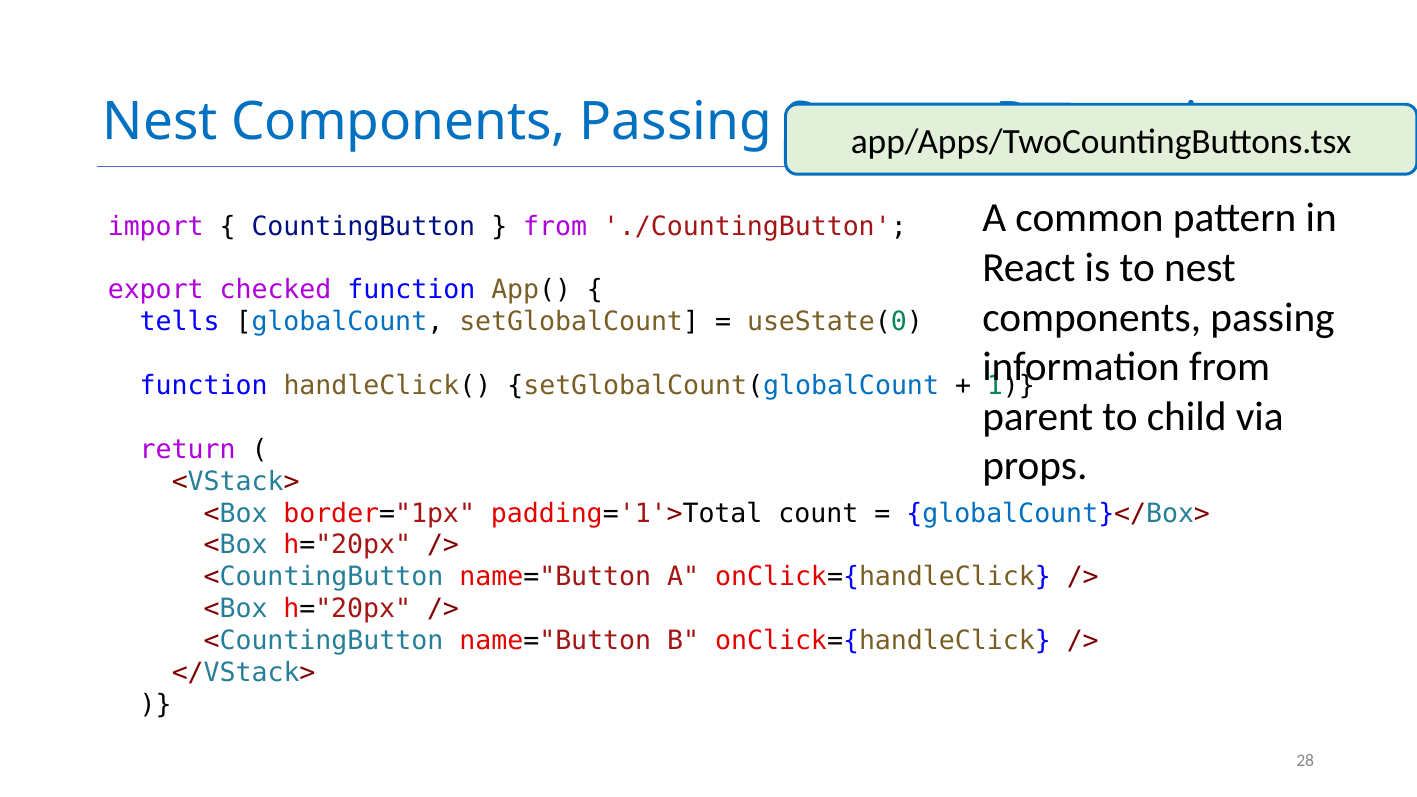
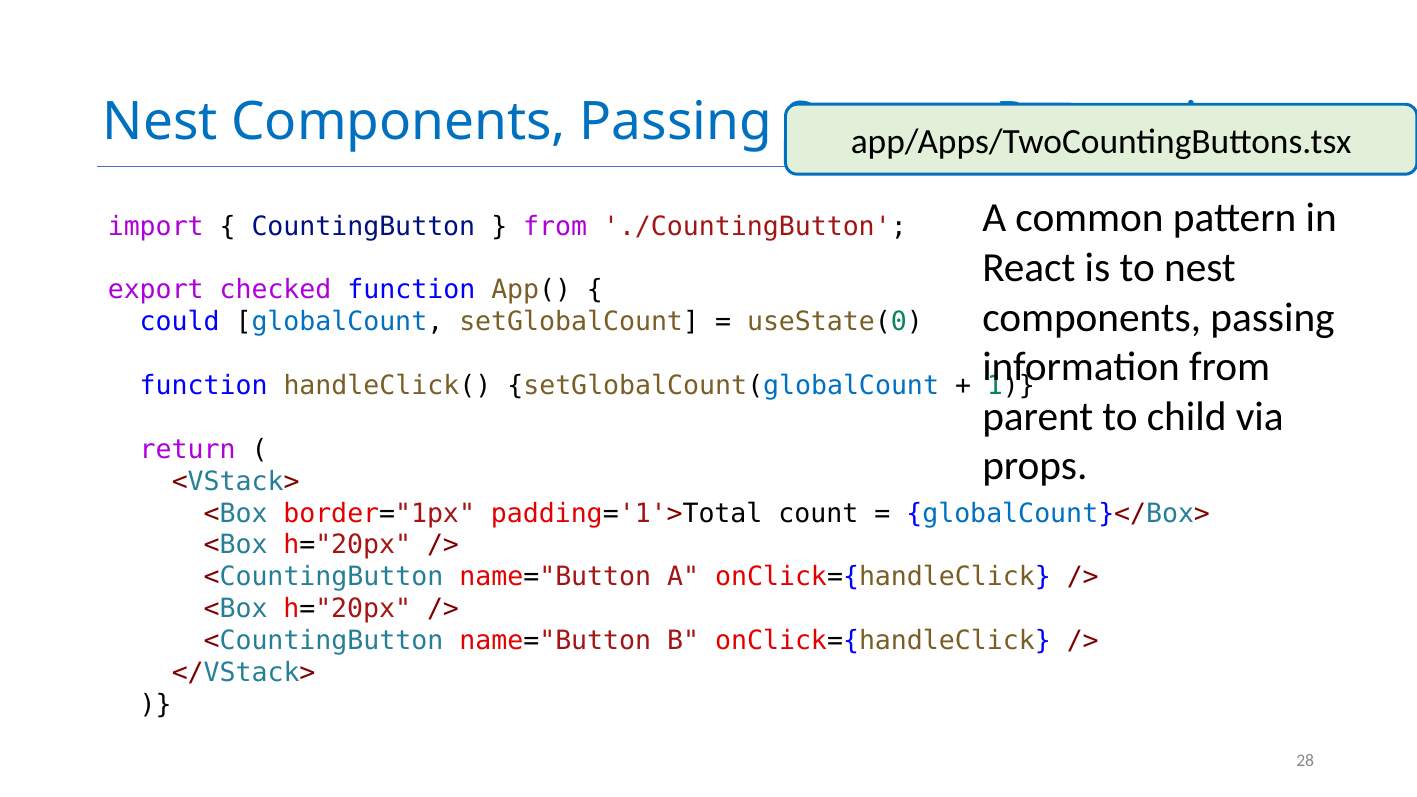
tells: tells -> could
